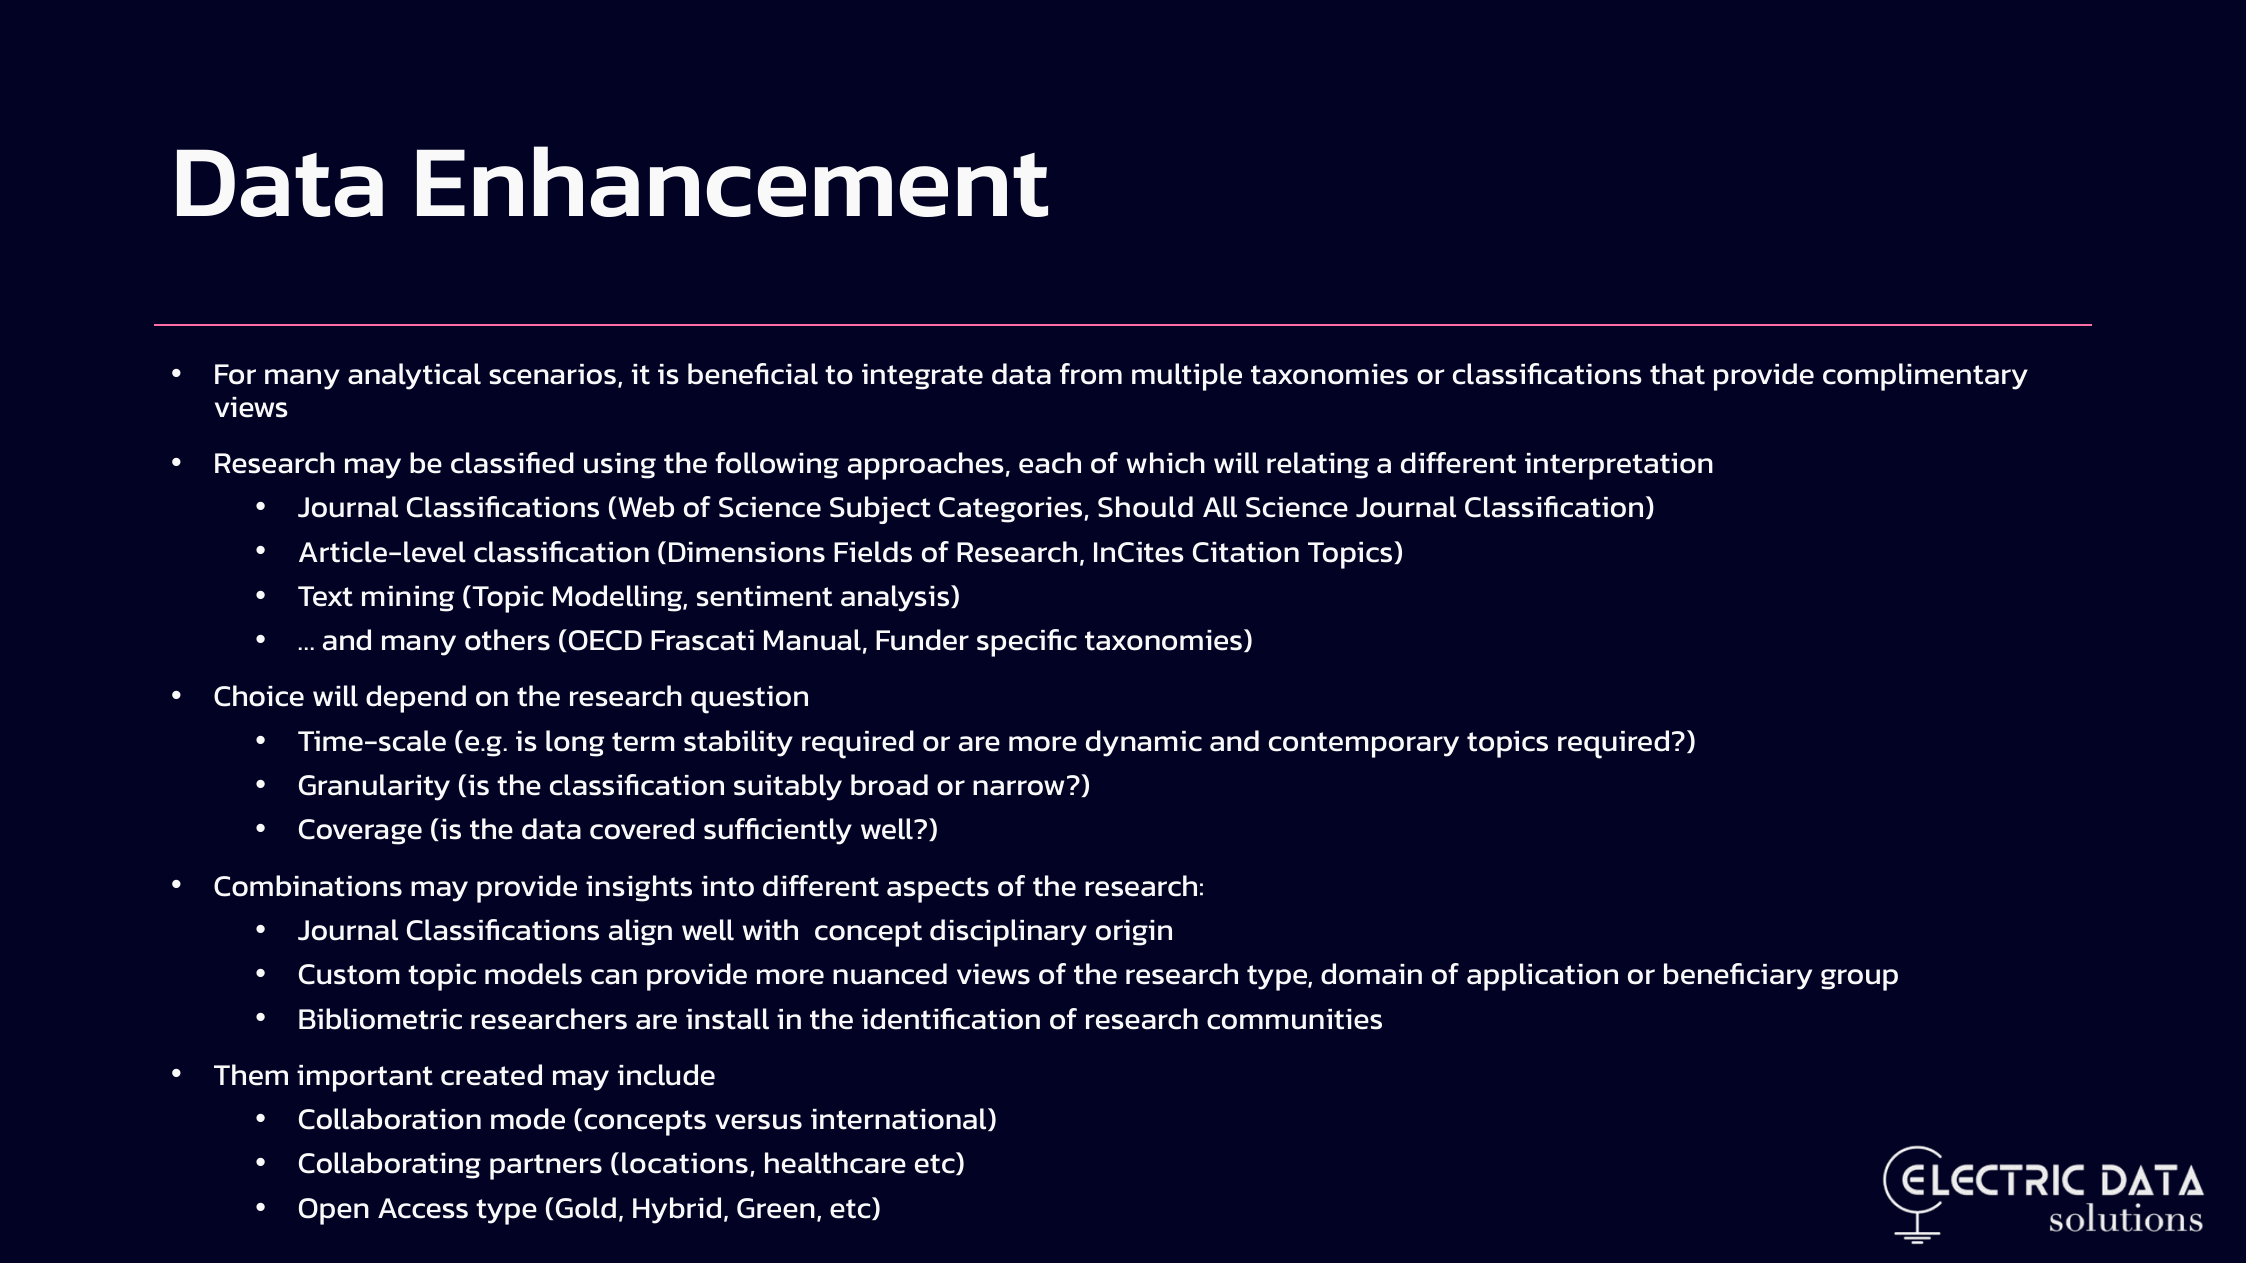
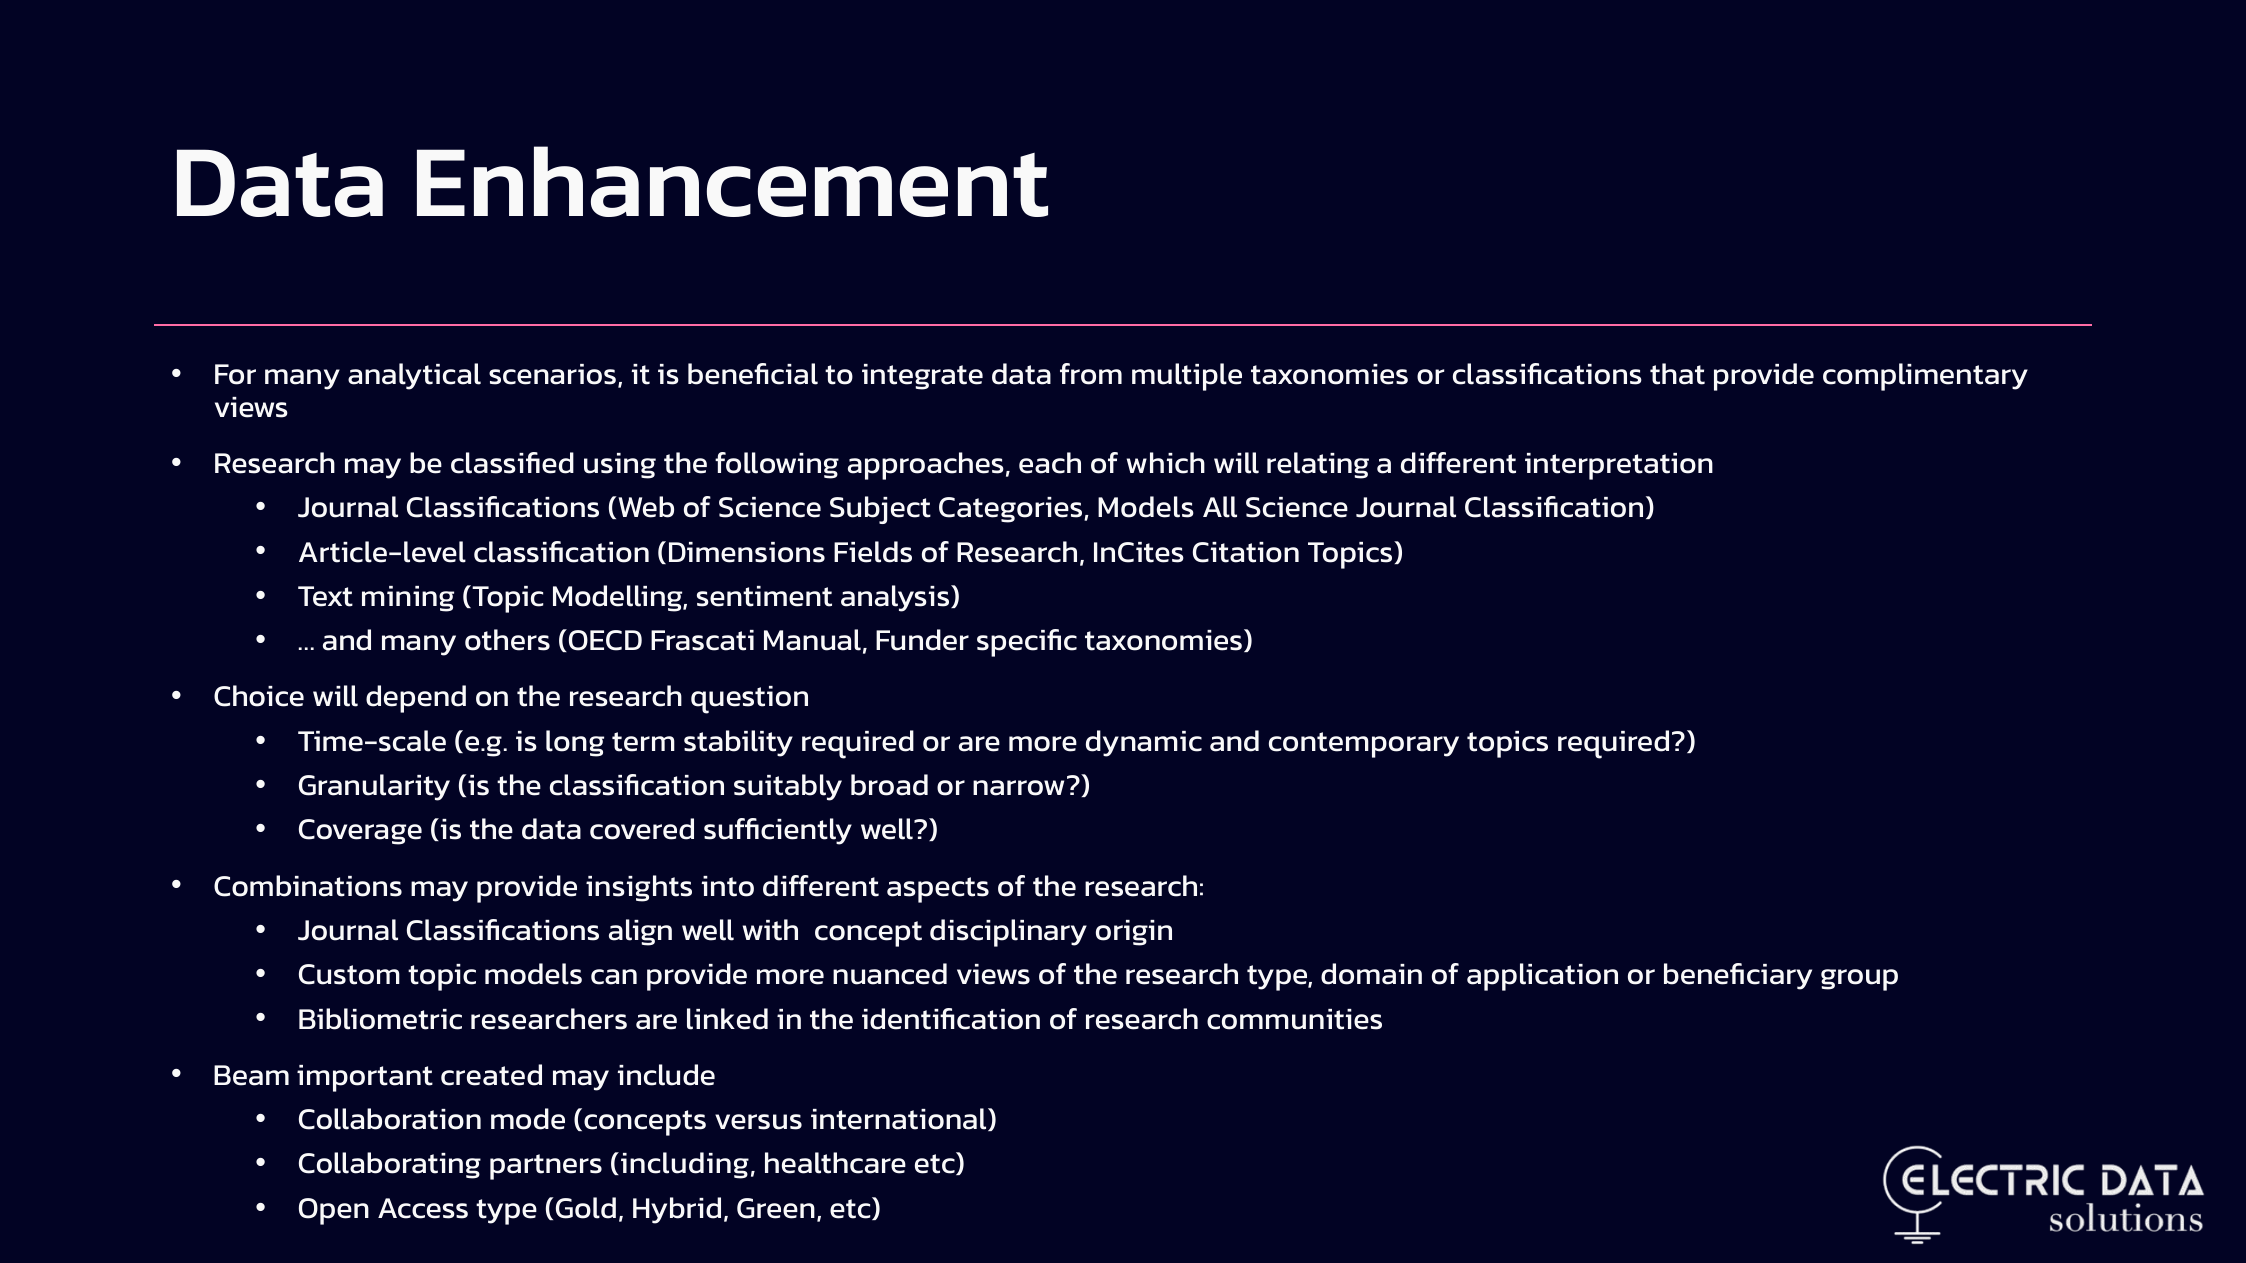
Categories Should: Should -> Models
install: install -> linked
Them: Them -> Beam
locations: locations -> including
